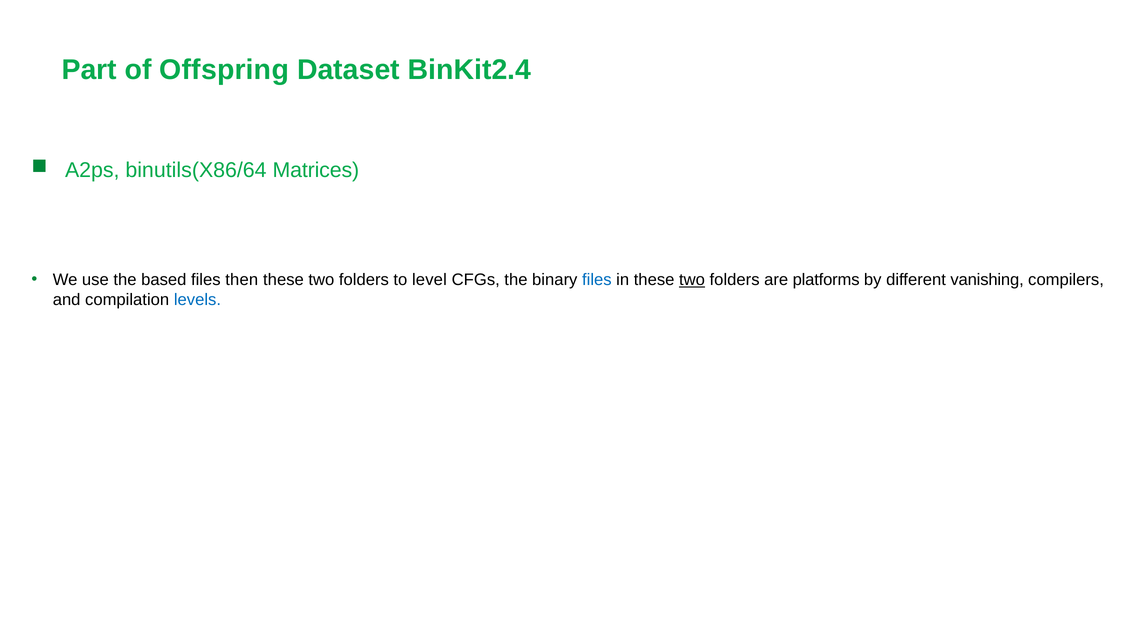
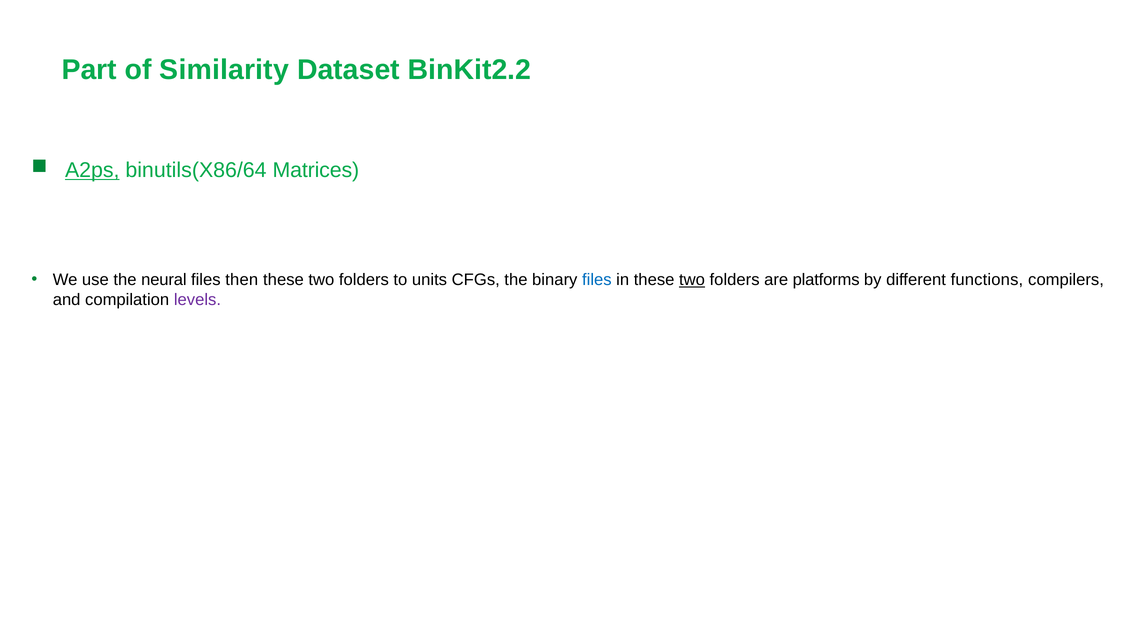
Offspring: Offspring -> Similarity
BinKit2.4: BinKit2.4 -> BinKit2.2
A2ps underline: none -> present
based: based -> neural
level: level -> units
vanishing: vanishing -> functions
levels colour: blue -> purple
